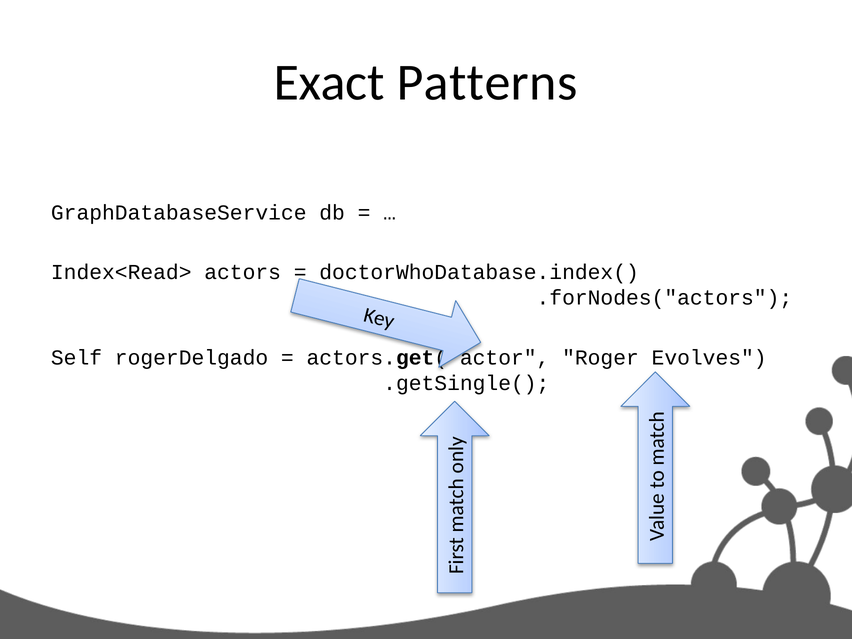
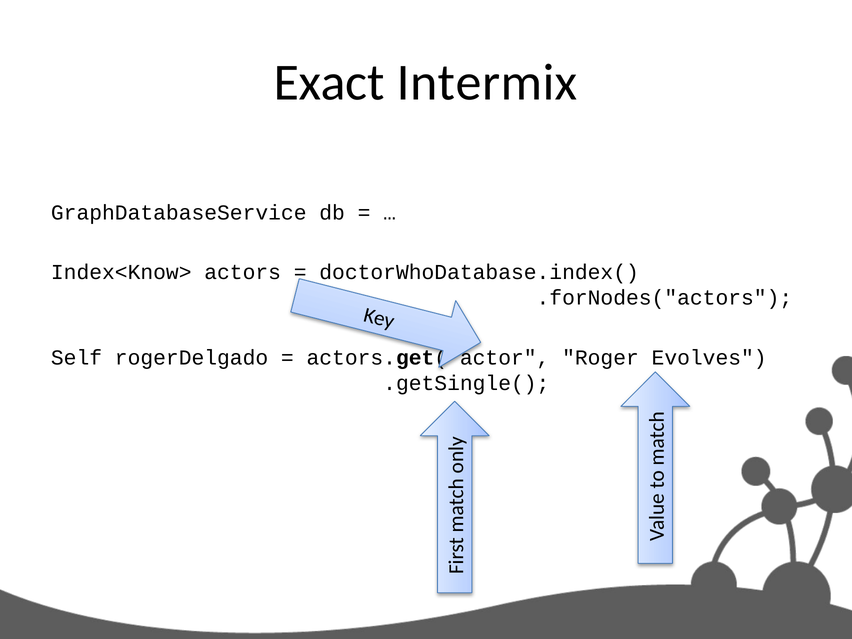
Patterns: Patterns -> Intermix
Index<Read>: Index<Read> -> Index<Know>
